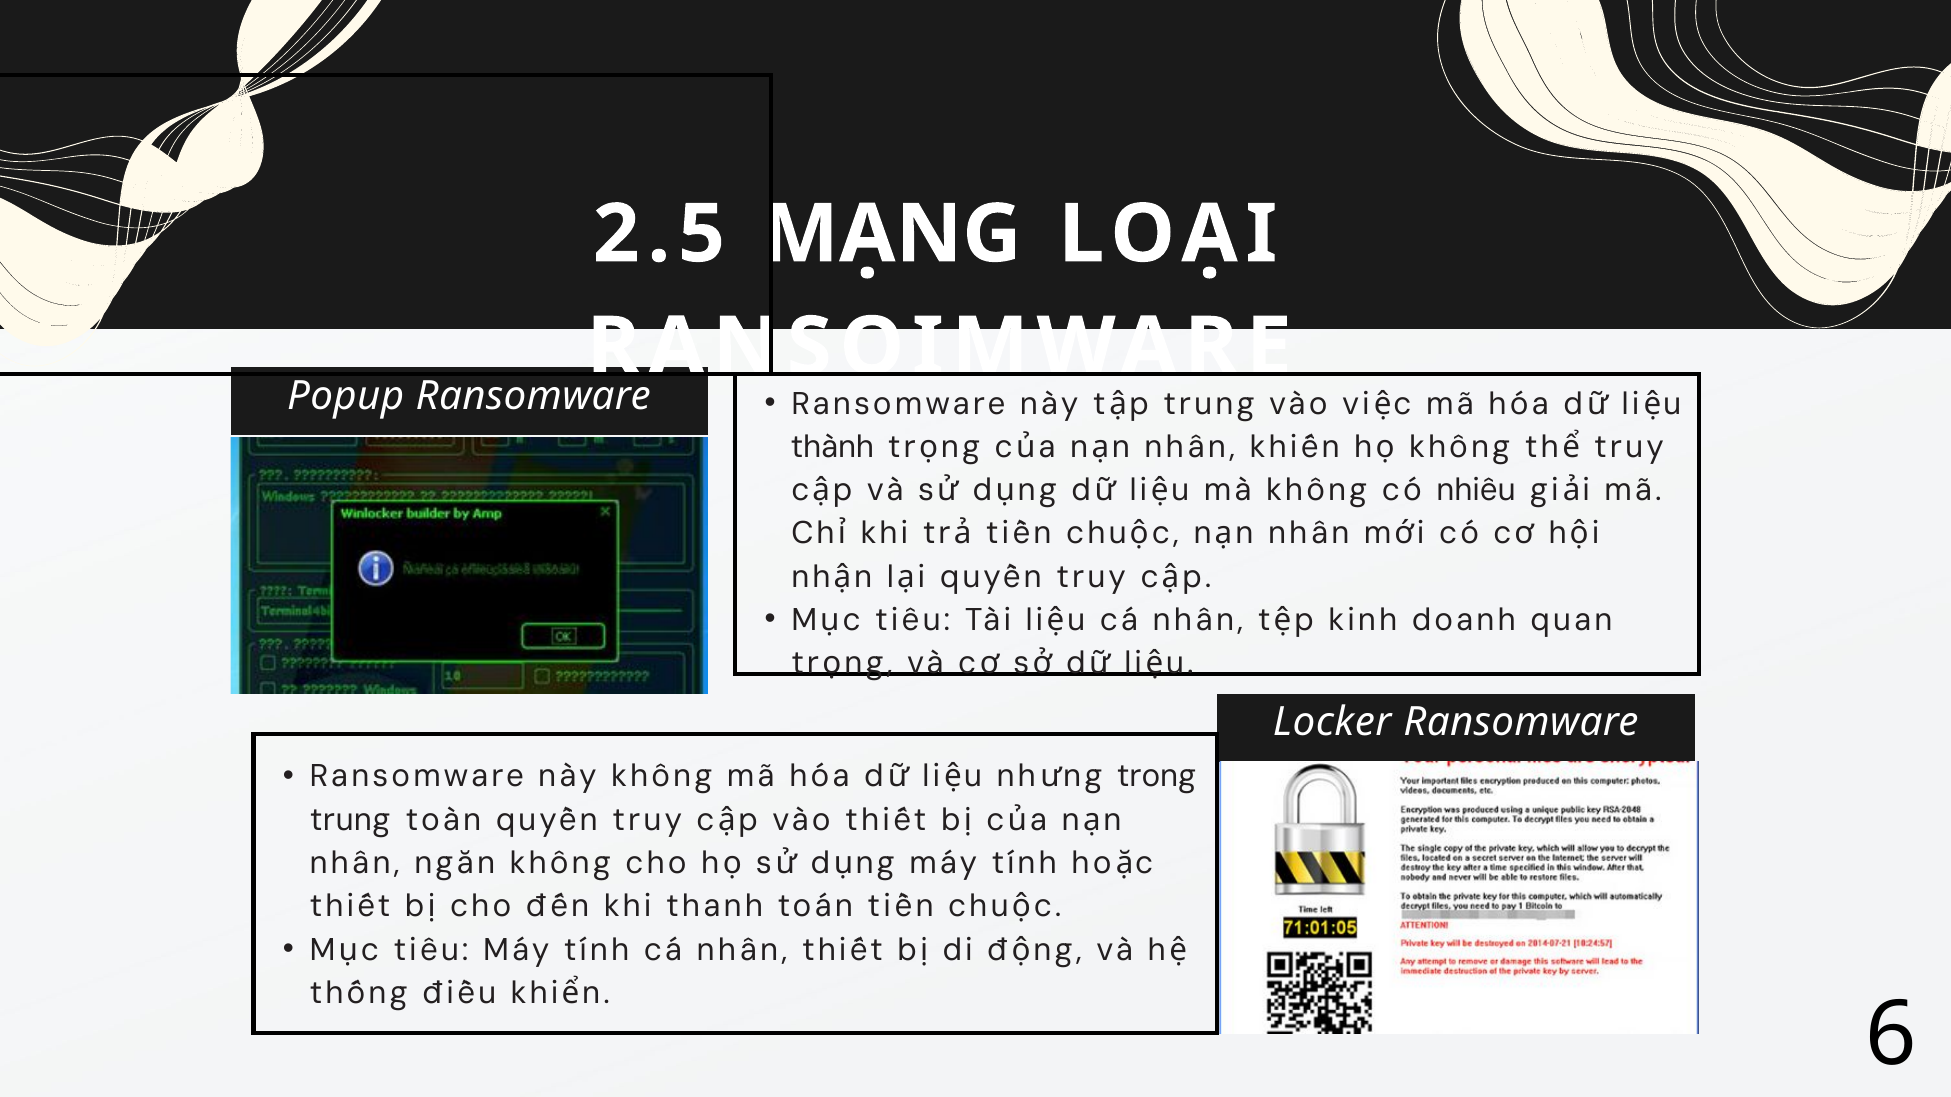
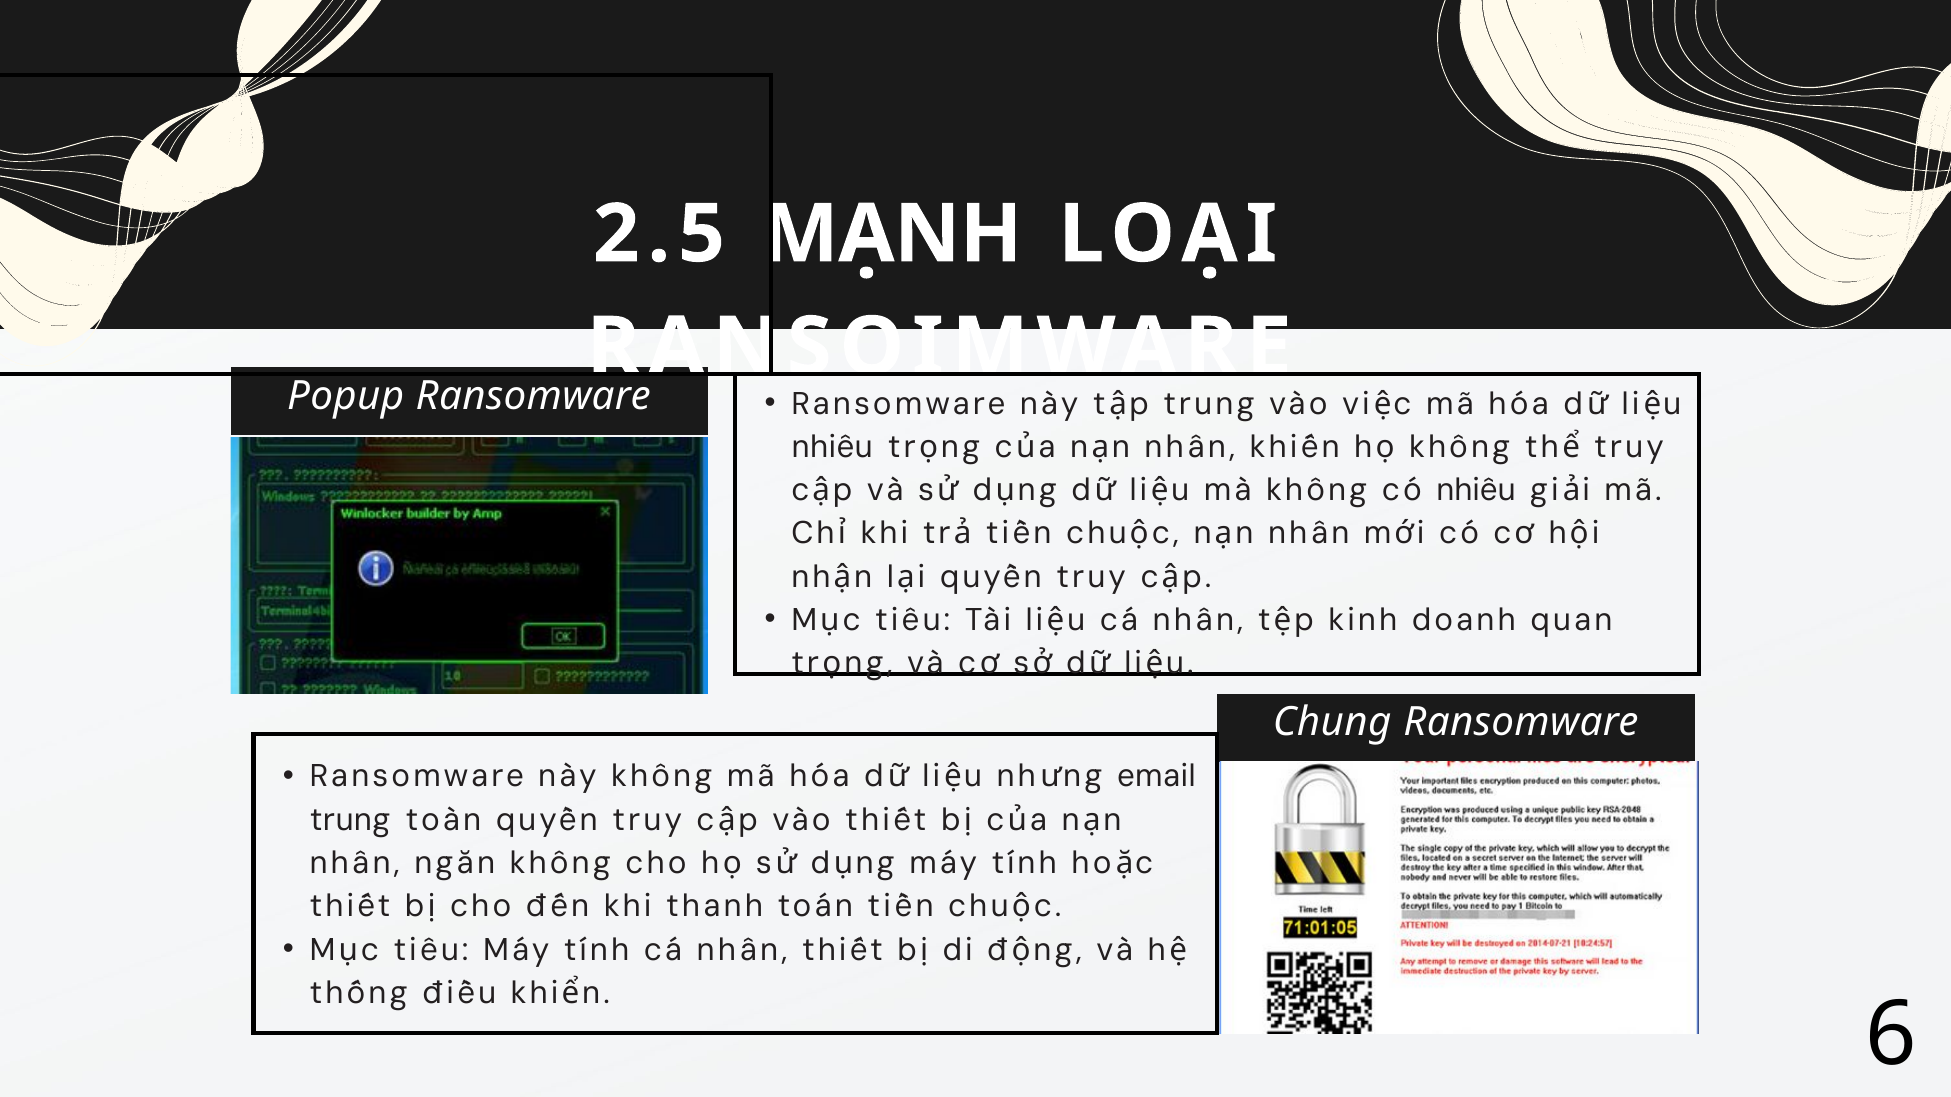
MẠNG: MẠNG -> MẠNH
thành at (832, 447): thành -> nhiều
Locker: Locker -> Chung
trong: trong -> email
